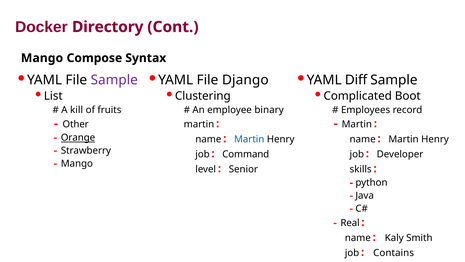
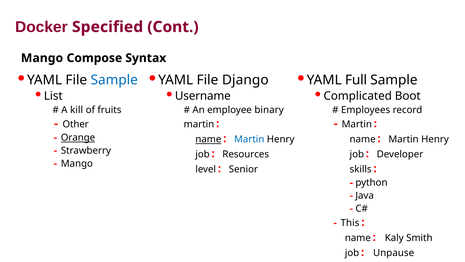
Directory: Directory -> Specified
Sample at (114, 80) colour: purple -> blue
Diff: Diff -> Full
Clustering: Clustering -> Username
name at (208, 139) underline: none -> present
Command: Command -> Resources
Real: Real -> This
Contains: Contains -> Unpause
